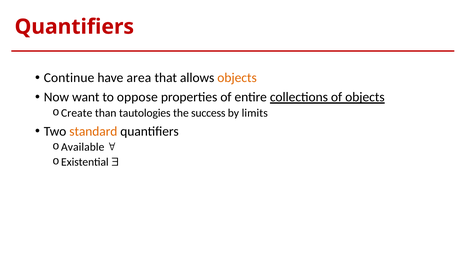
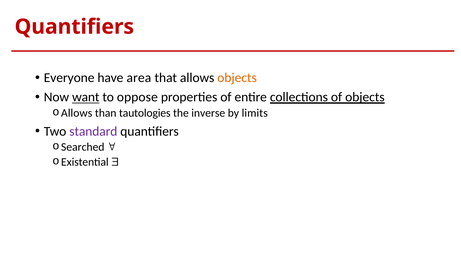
Continue: Continue -> Everyone
want underline: none -> present
Create at (77, 113): Create -> Allows
success: success -> inverse
standard colour: orange -> purple
Available: Available -> Searched
